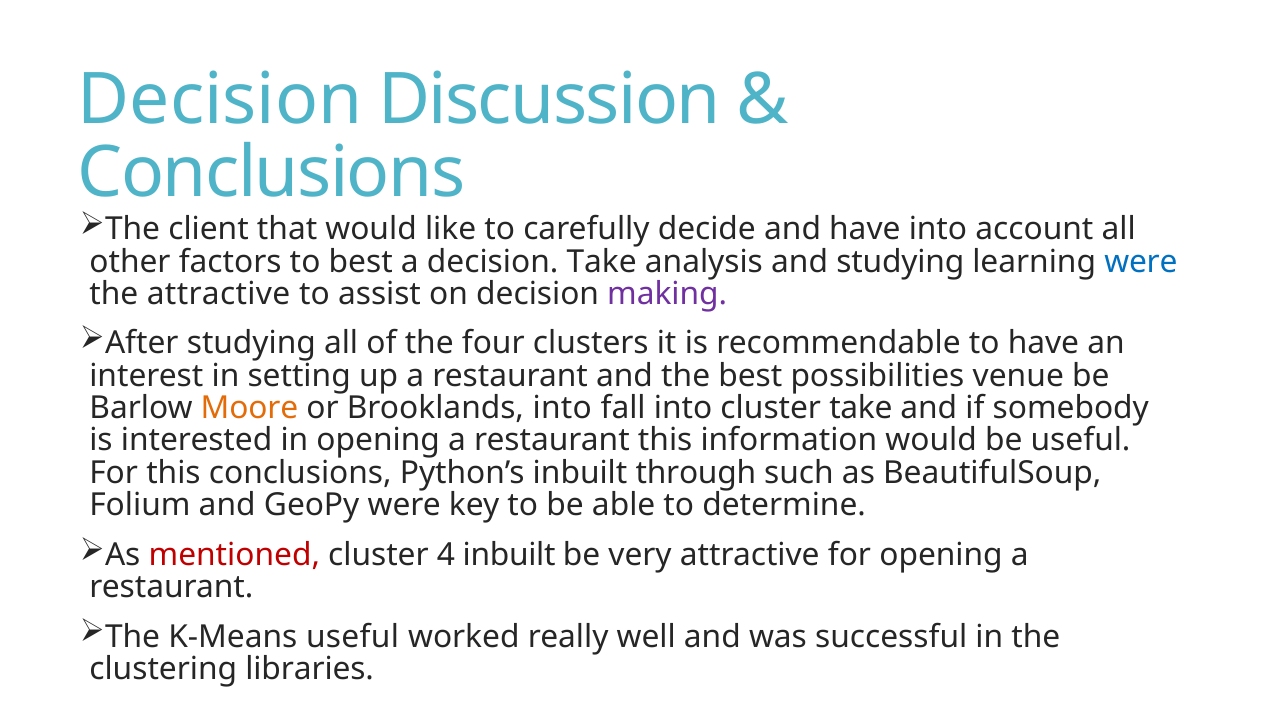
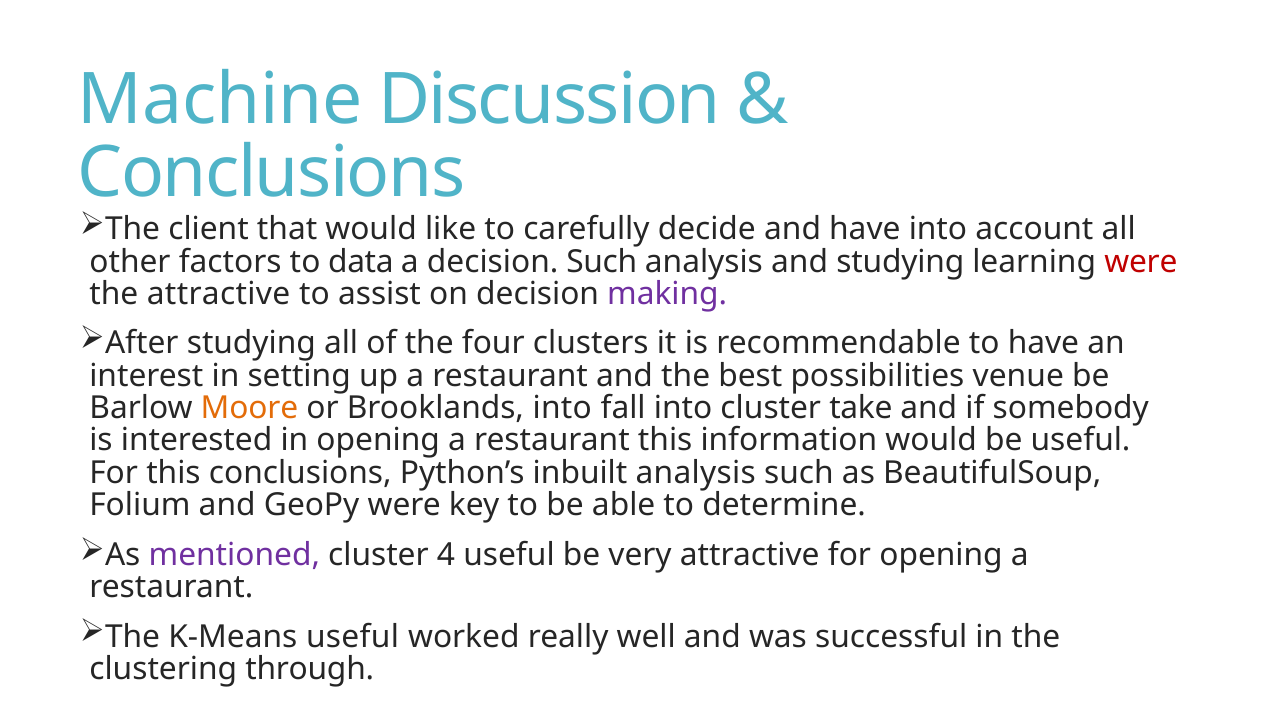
Decision at (220, 100): Decision -> Machine
to best: best -> data
decision Take: Take -> Such
were at (1141, 262) colour: blue -> red
inbuilt through: through -> analysis
mentioned colour: red -> purple
4 inbuilt: inbuilt -> useful
libraries: libraries -> through
